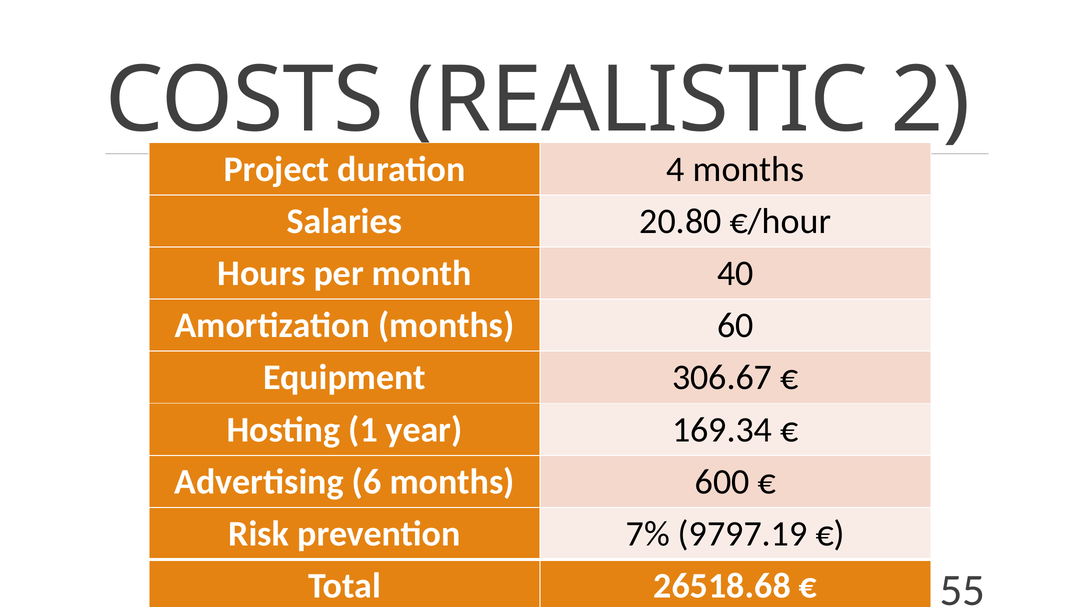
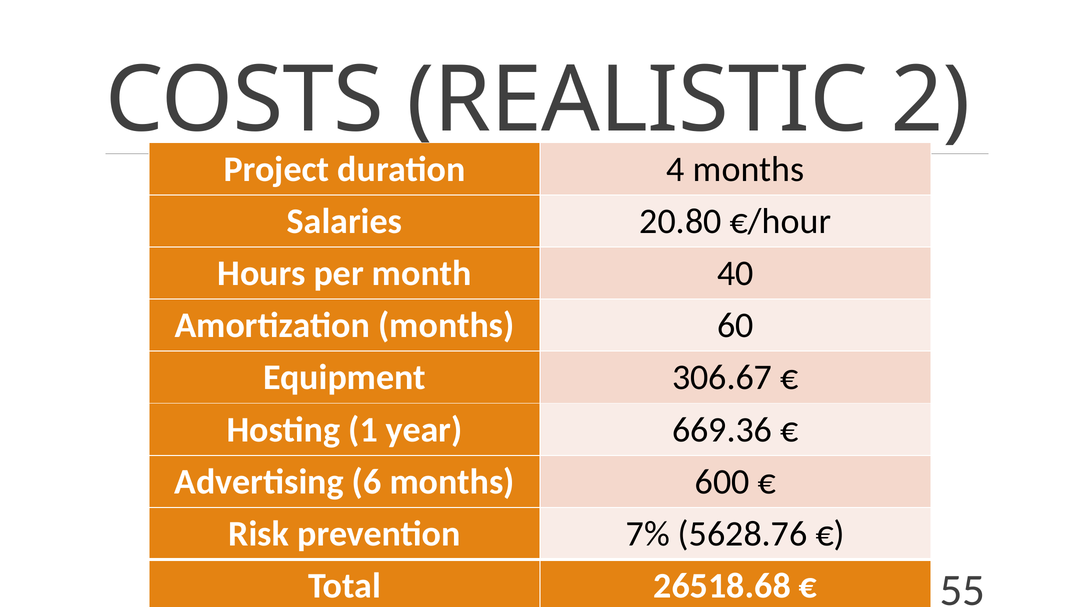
169.34: 169.34 -> 669.36
9797.19: 9797.19 -> 5628.76
